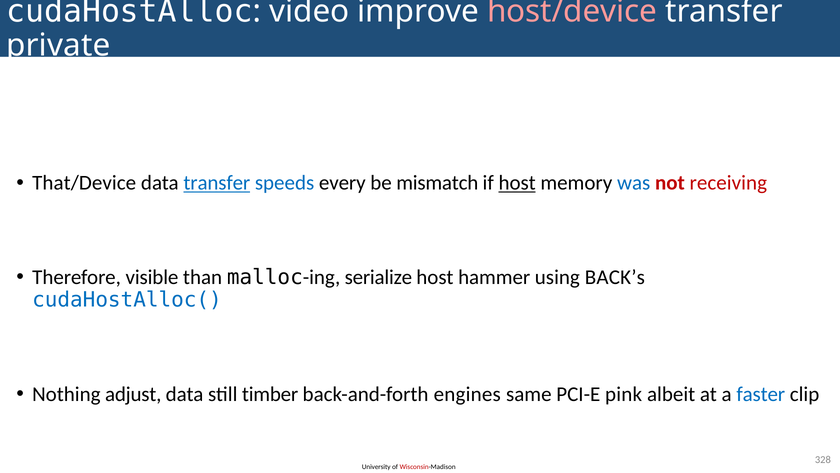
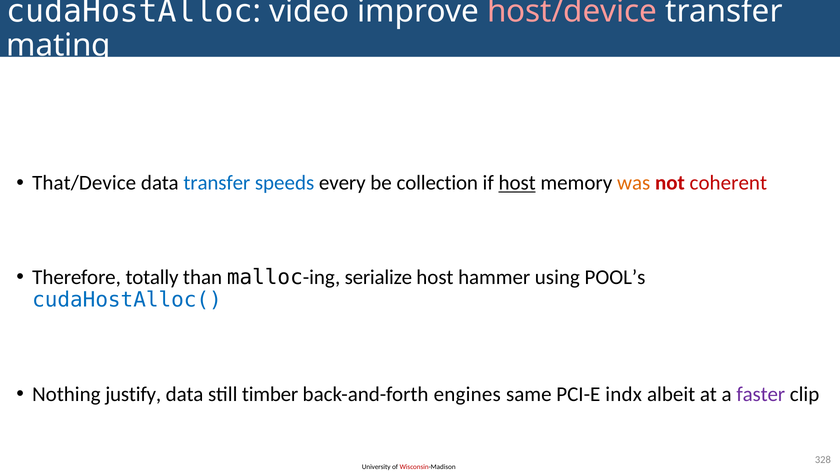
private: private -> mating
transfer at (217, 183) underline: present -> none
mismatch: mismatch -> collection
was colour: blue -> orange
receiving: receiving -> coherent
visible: visible -> totally
BACK’s: BACK’s -> POOL’s
adjust: adjust -> justify
pink: pink -> indx
faster colour: blue -> purple
